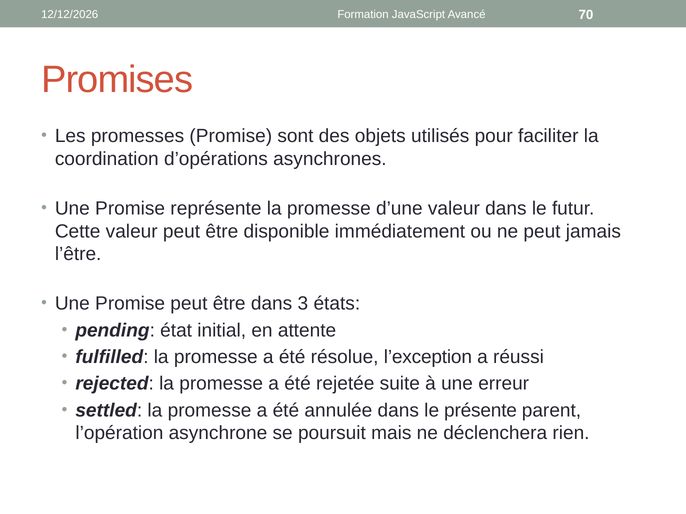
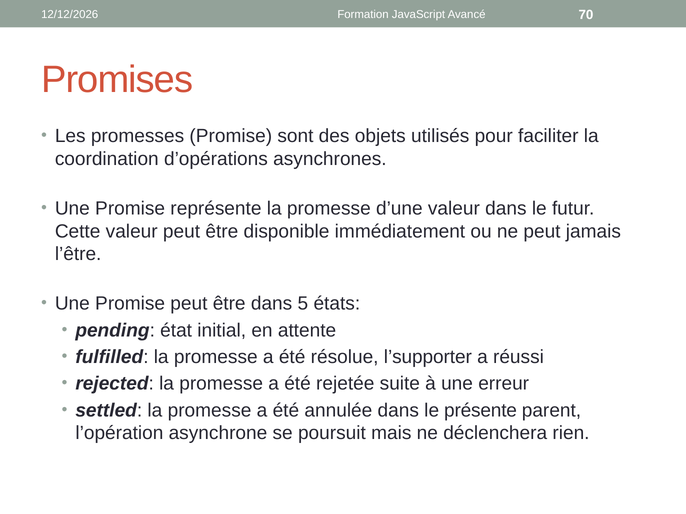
3: 3 -> 5
l’exception: l’exception -> l’supporter
